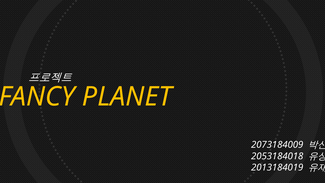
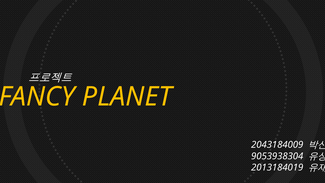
2073184009: 2073184009 -> 2043184009
2053184018: 2053184018 -> 9053938304
